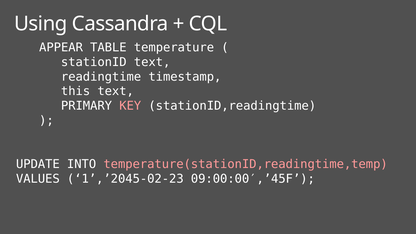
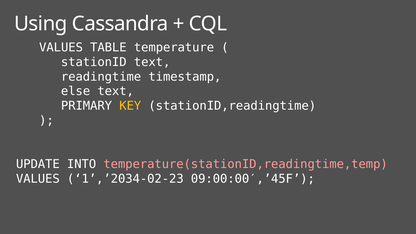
APPEAR at (61, 48): APPEAR -> VALUES
this: this -> else
KEY colour: pink -> yellow
1’,’2045-02-23: 1’,’2045-02-23 -> 1’,’2034-02-23
